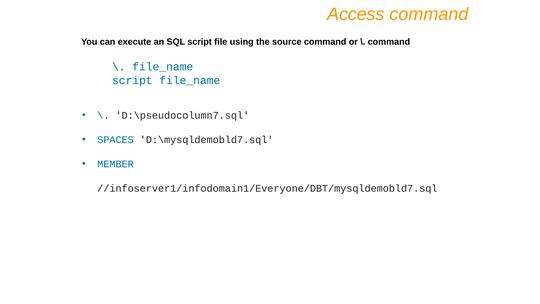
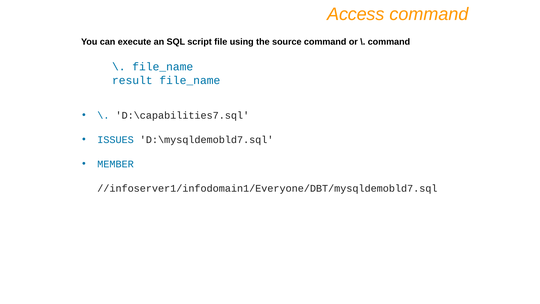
script at (132, 80): script -> result
D:\pseudocolumn7.sql: D:\pseudocolumn7.sql -> D:\capabilities7.sql
SPACES: SPACES -> ISSUES
